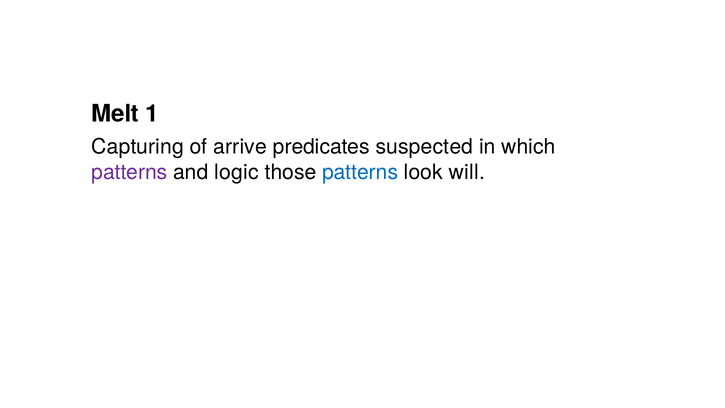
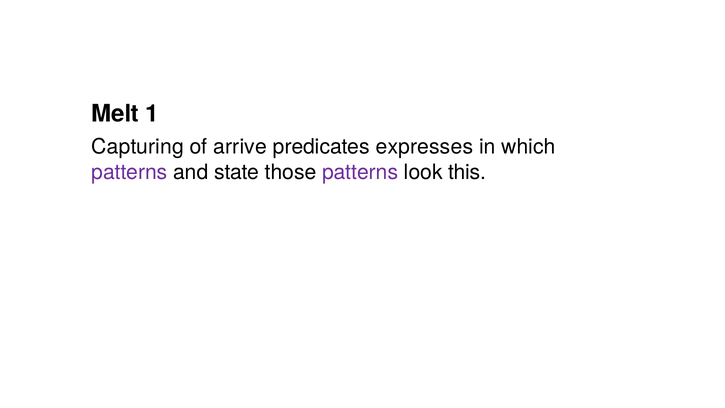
suspected: suspected -> expresses
logic: logic -> state
patterns at (360, 172) colour: blue -> purple
will: will -> this
